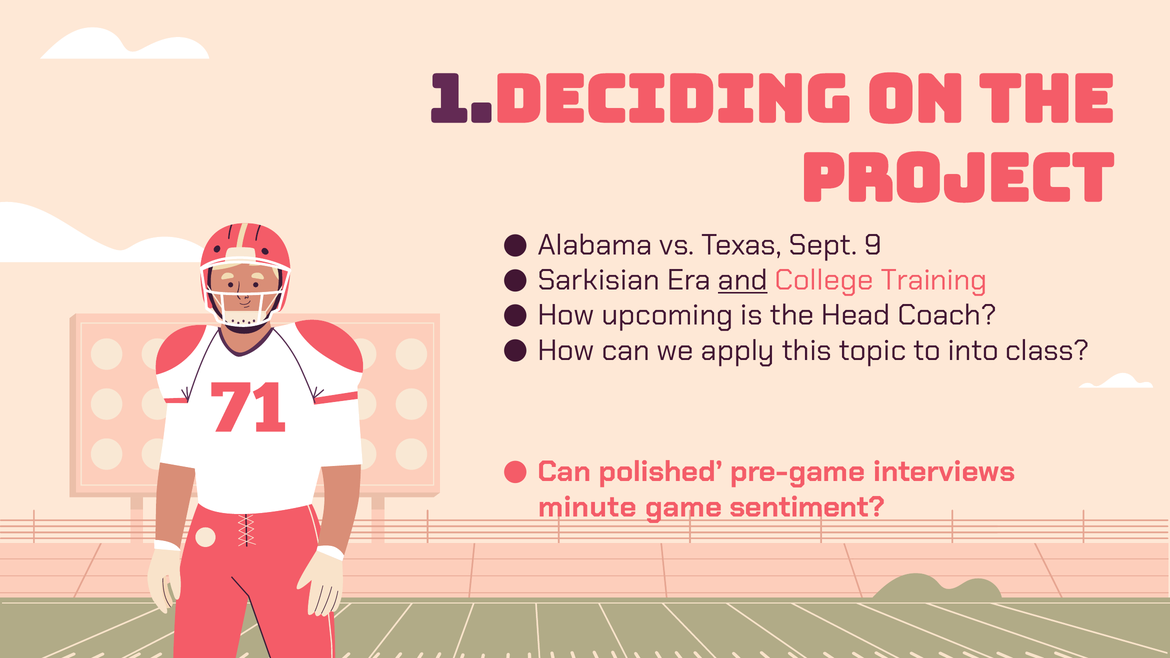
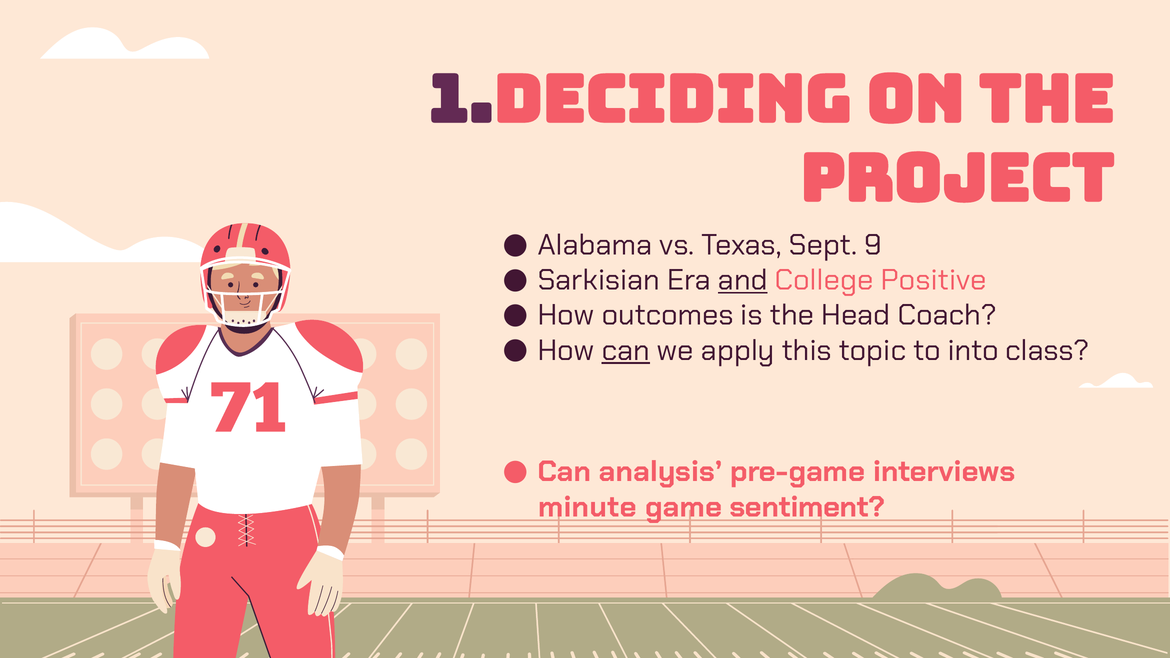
Training: Training -> Positive
upcoming: upcoming -> outcomes
can at (626, 350) underline: none -> present
polished: polished -> analysis
